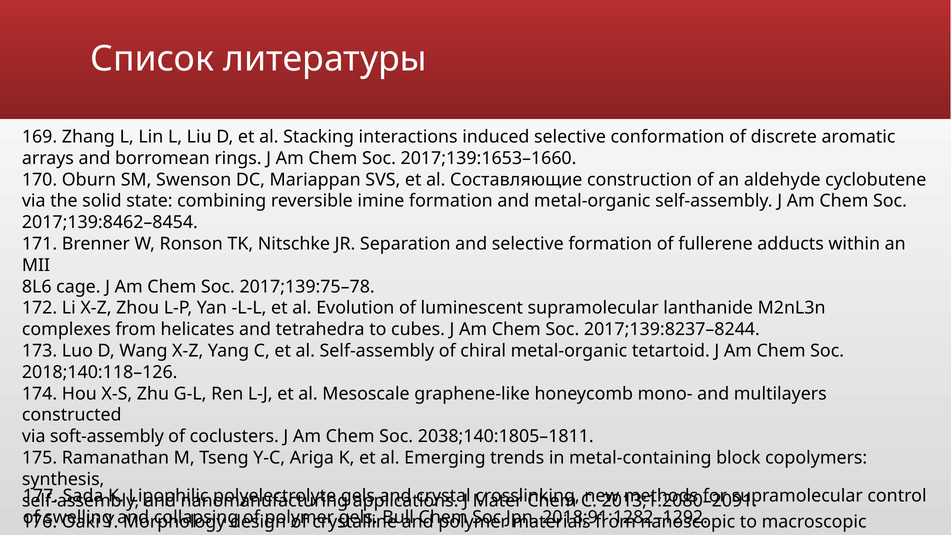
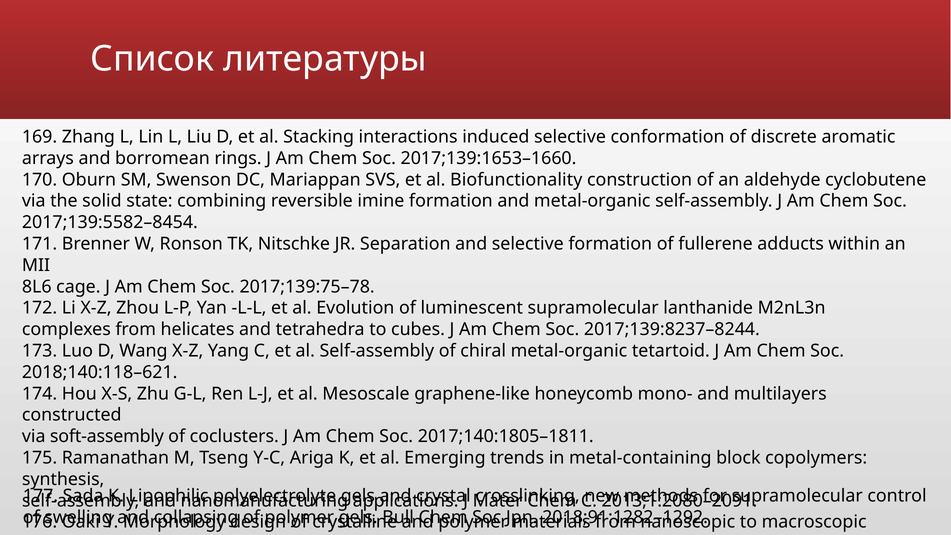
Составляющие: Составляющие -> Biofunctionality
2017;139:8462–8454: 2017;139:8462–8454 -> 2017;139:5582–8454
2018;140:118–126: 2018;140:118–126 -> 2018;140:118–621
2038;140:1805–1811: 2038;140:1805–1811 -> 2017;140:1805–1811
